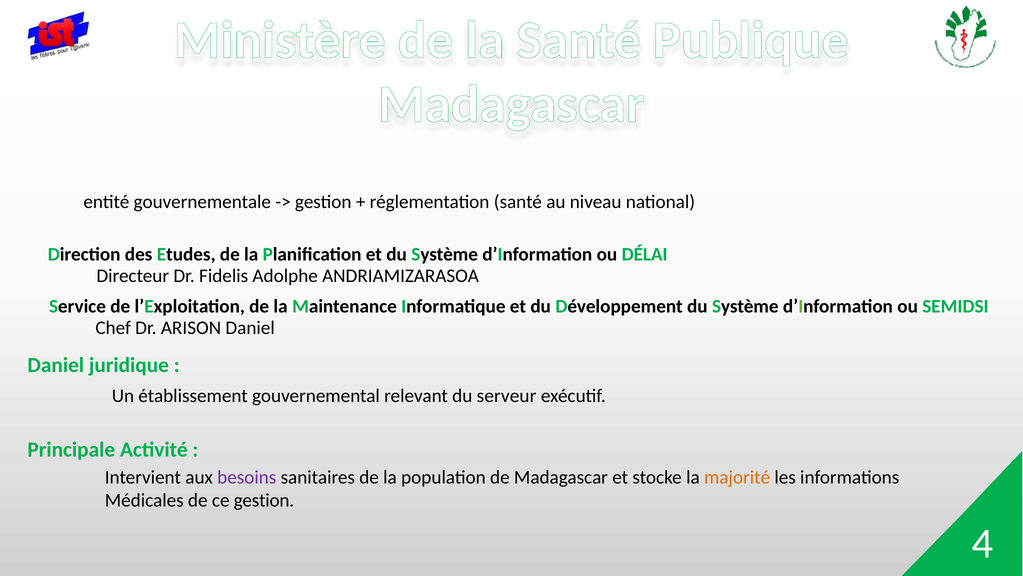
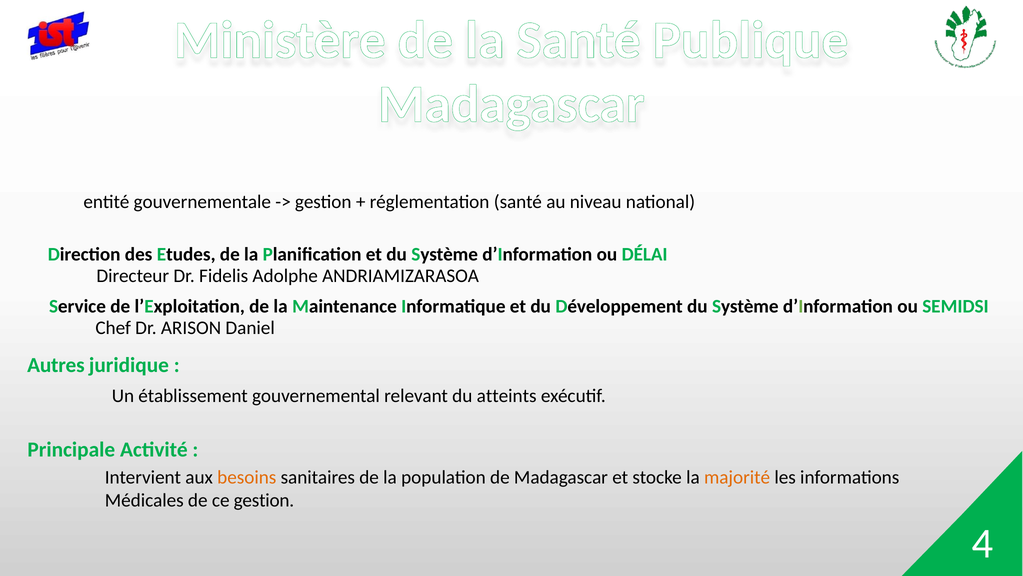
Daniel at (56, 365): Daniel -> Autres
serveur: serveur -> atteints
besoins colour: purple -> orange
